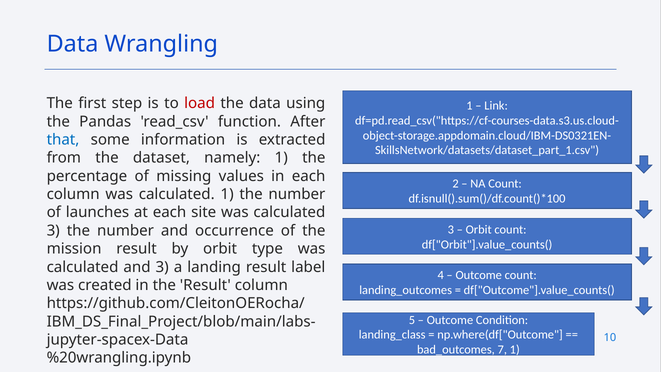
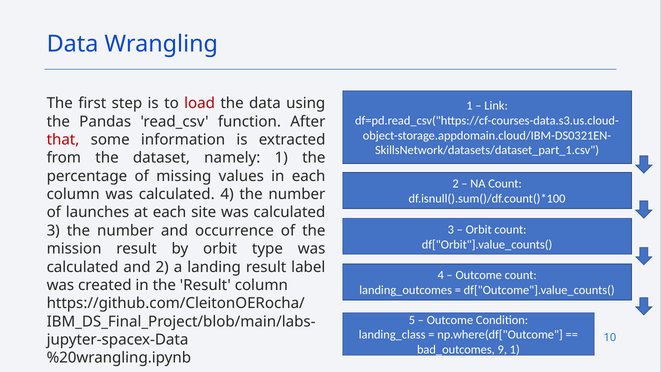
that colour: blue -> red
calculated 1: 1 -> 4
and 3: 3 -> 2
7: 7 -> 9
